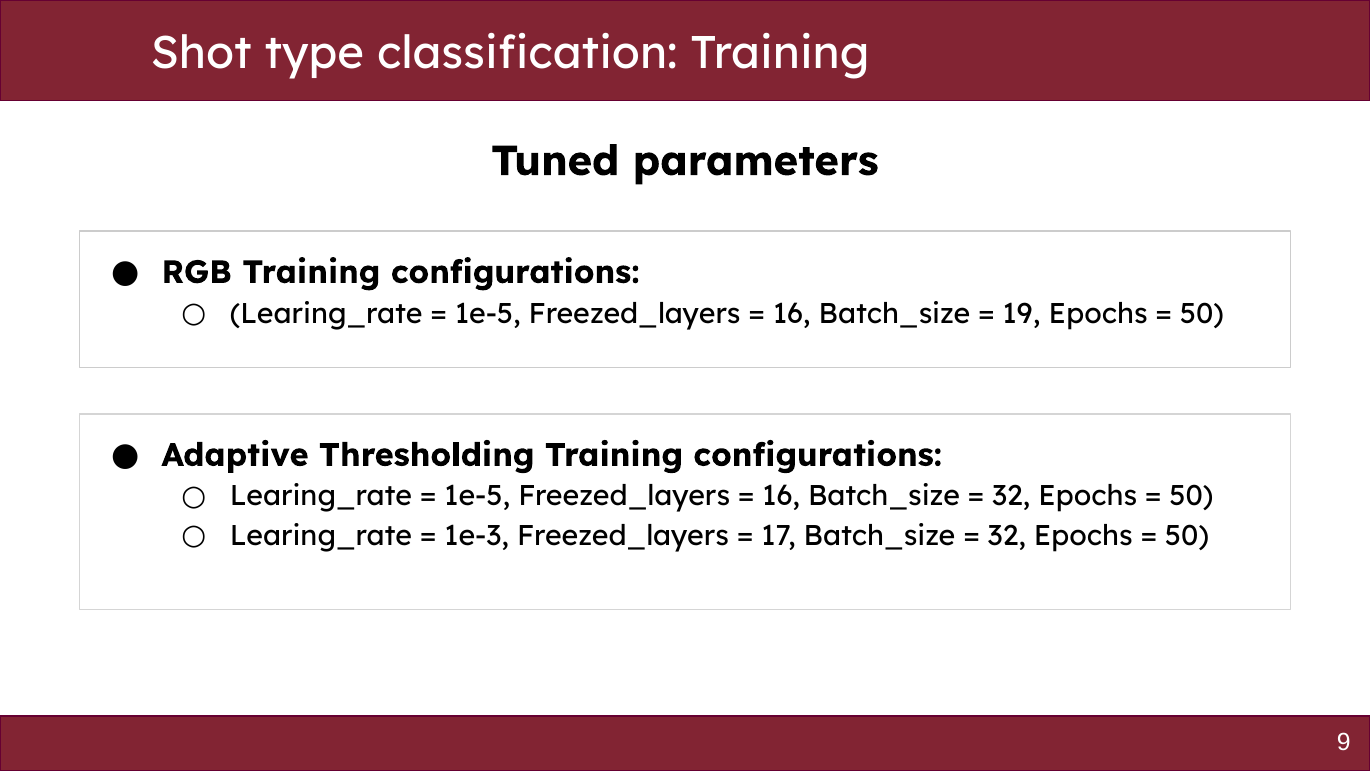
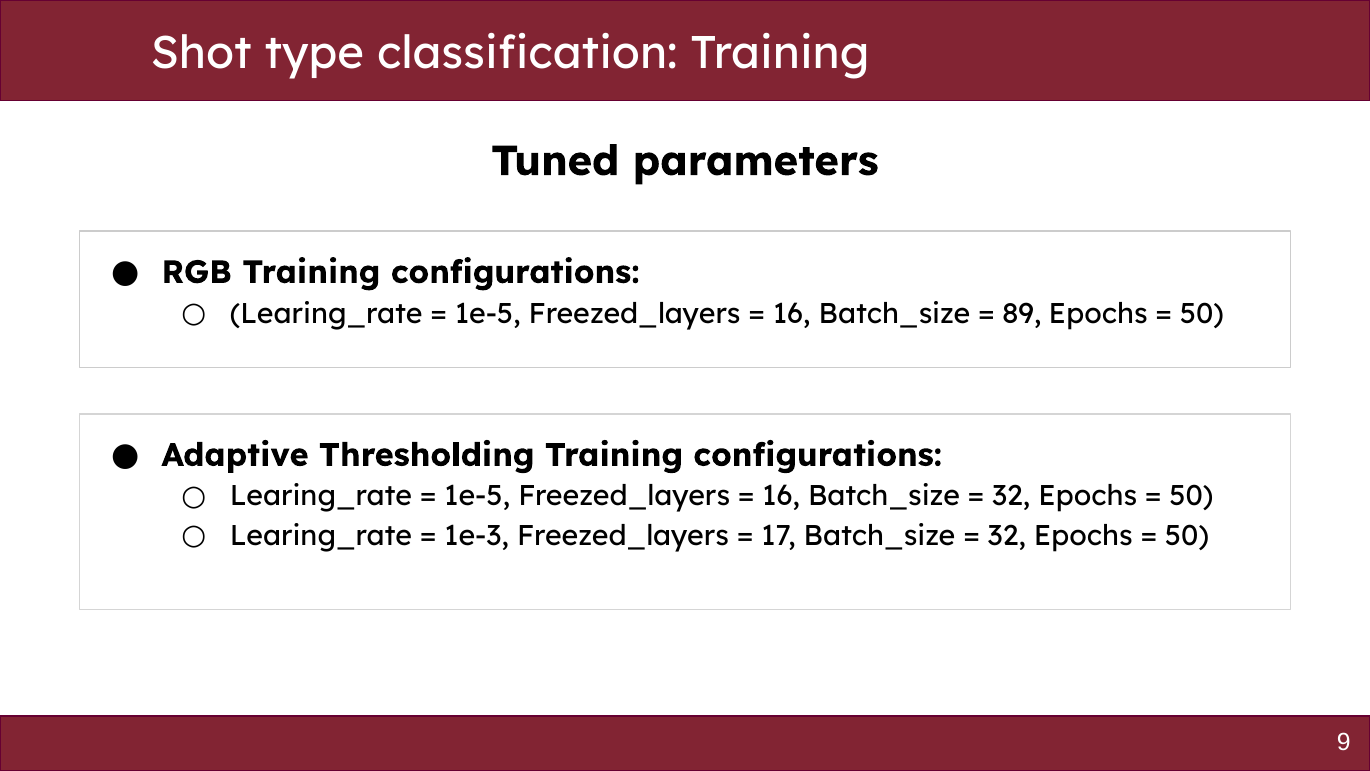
19: 19 -> 89
